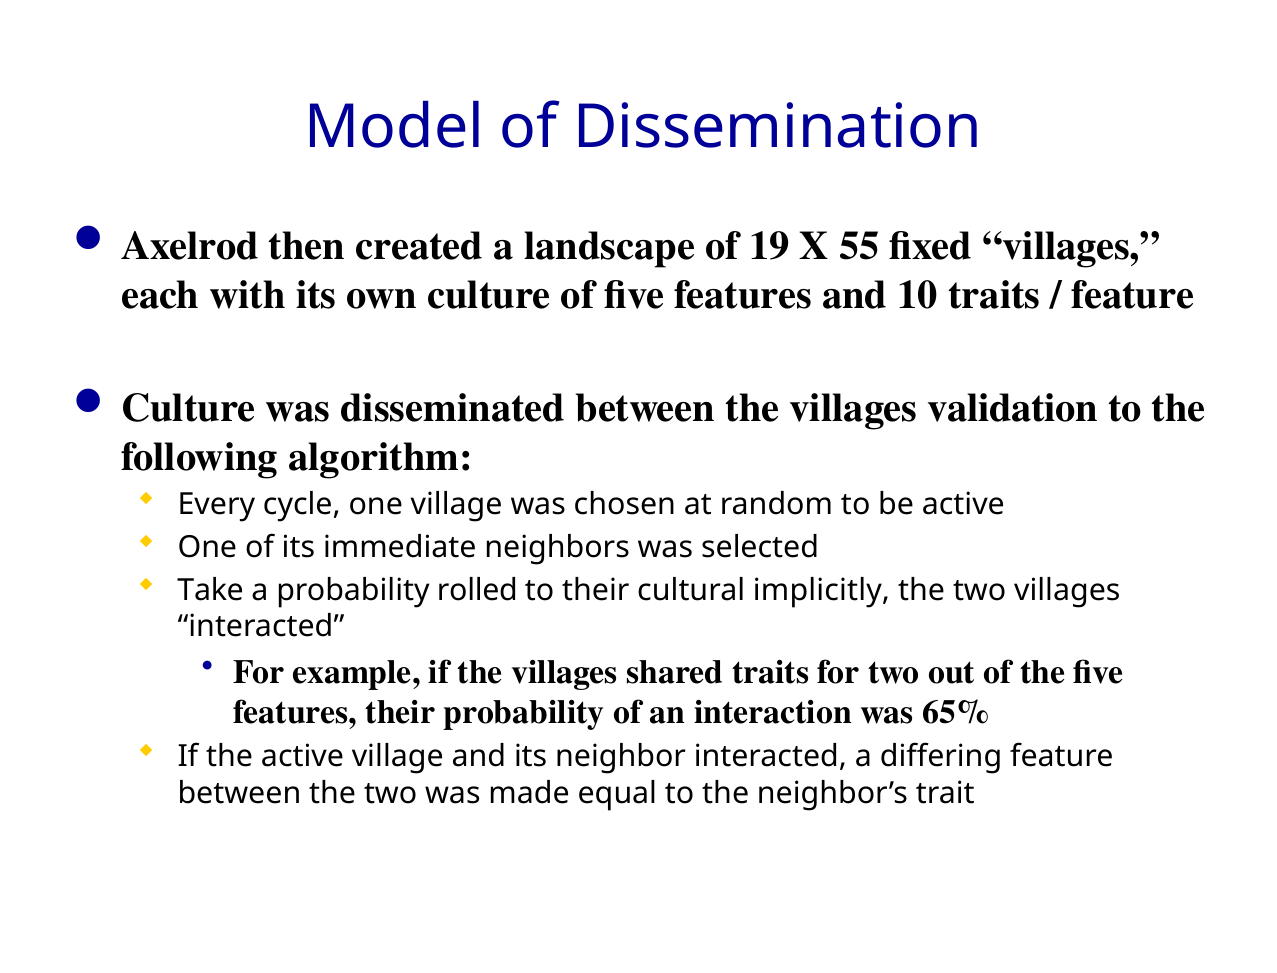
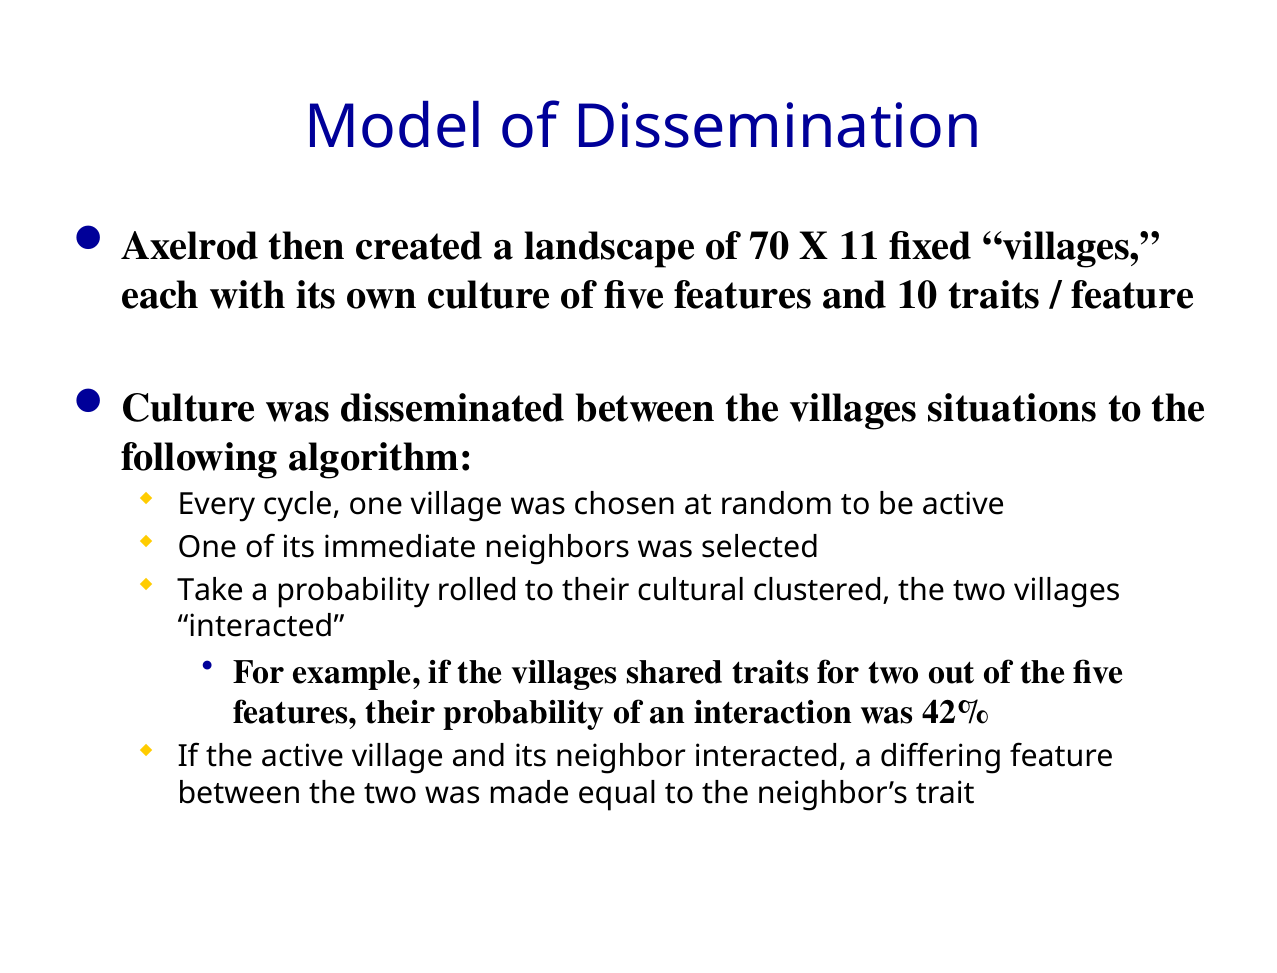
19: 19 -> 70
55: 55 -> 11
validation: validation -> situations
implicitly: implicitly -> clustered
65%: 65% -> 42%
